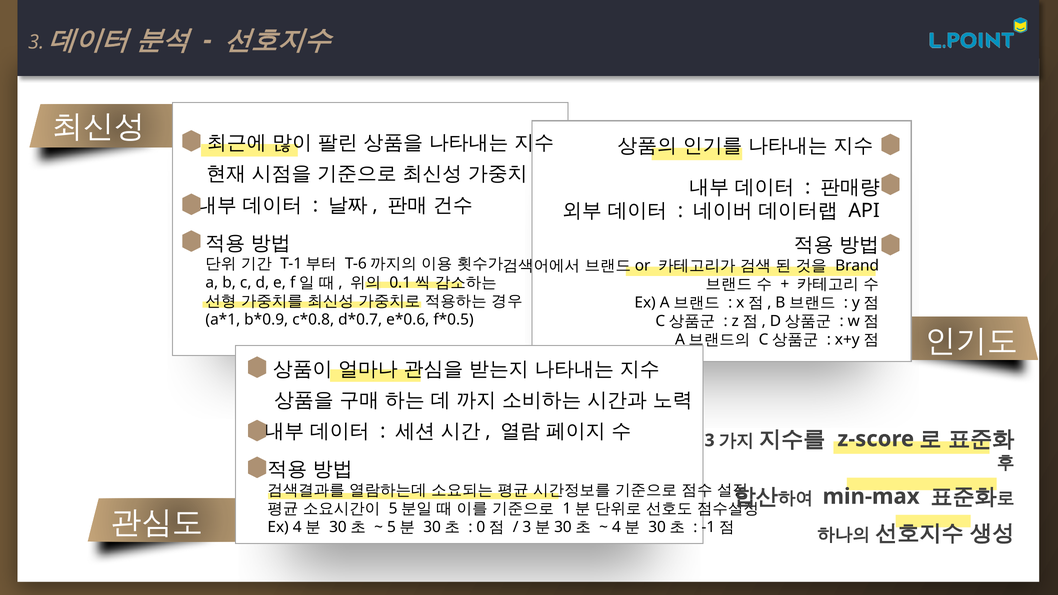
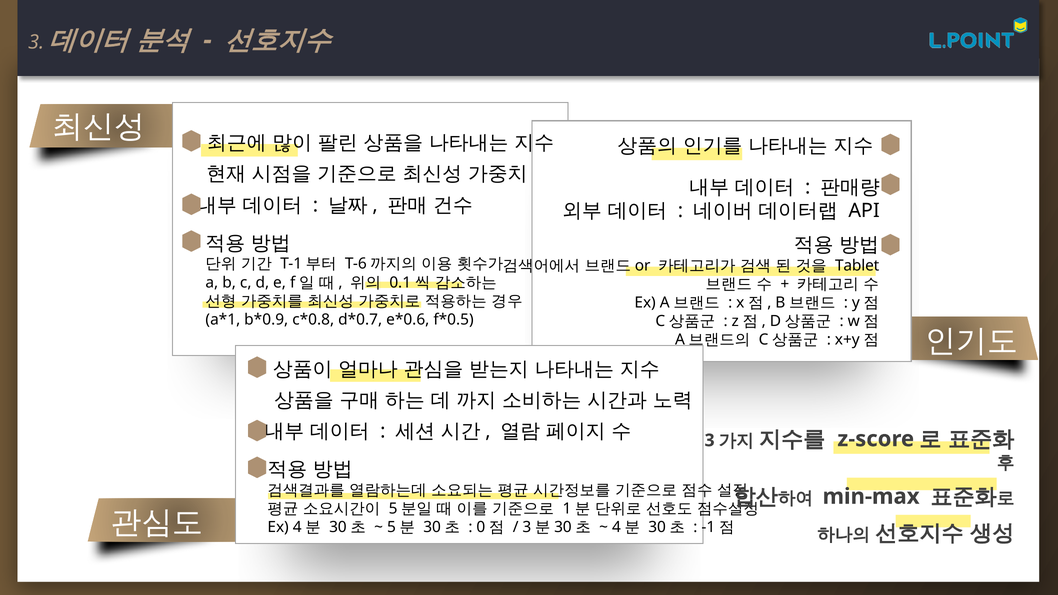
Brand: Brand -> Tablet
